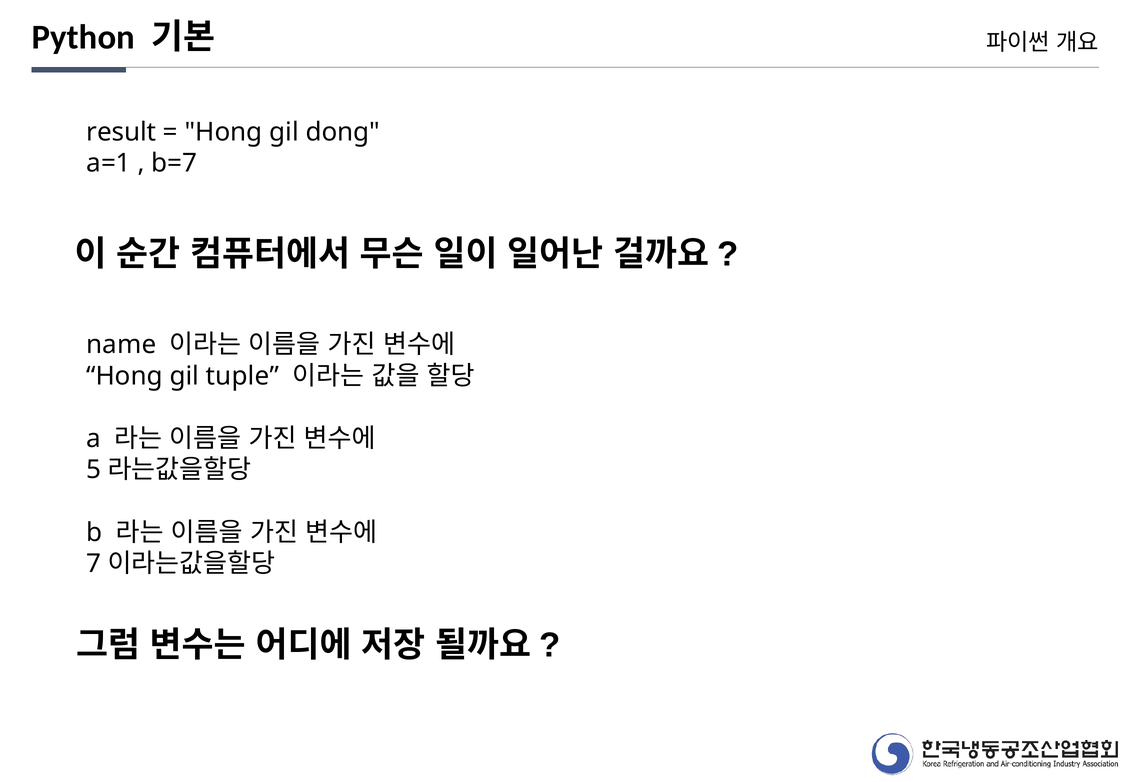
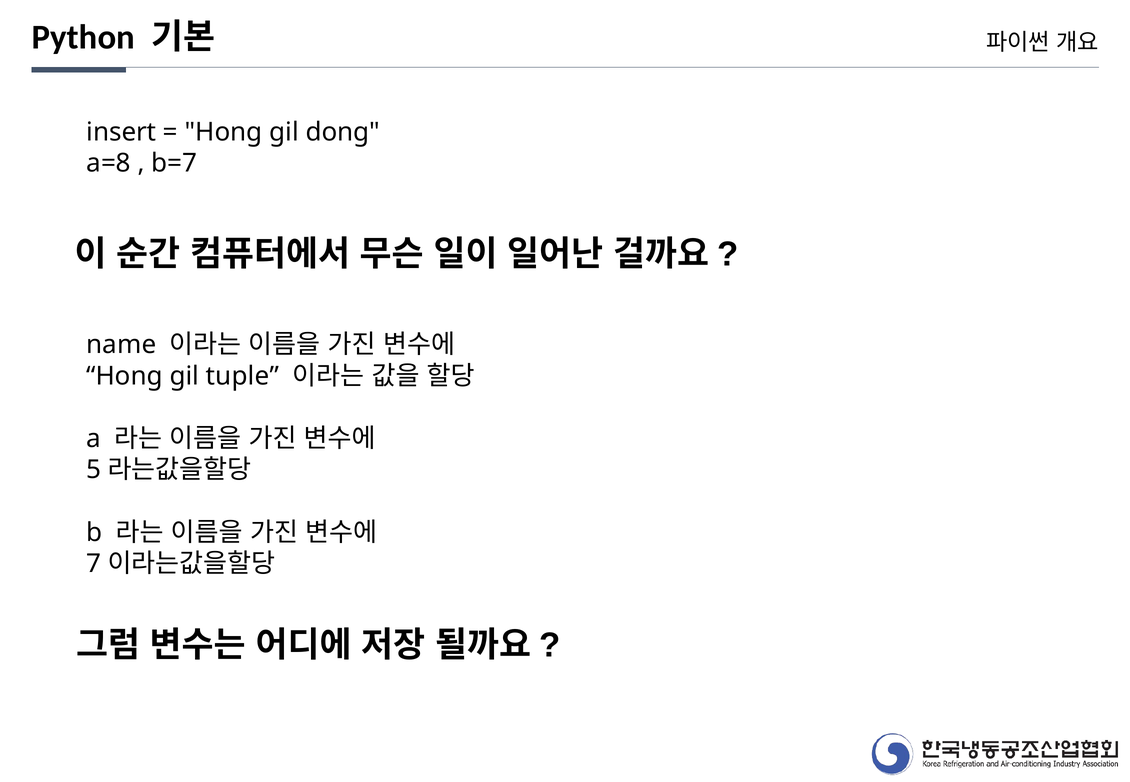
result: result -> insert
a=1: a=1 -> a=8
